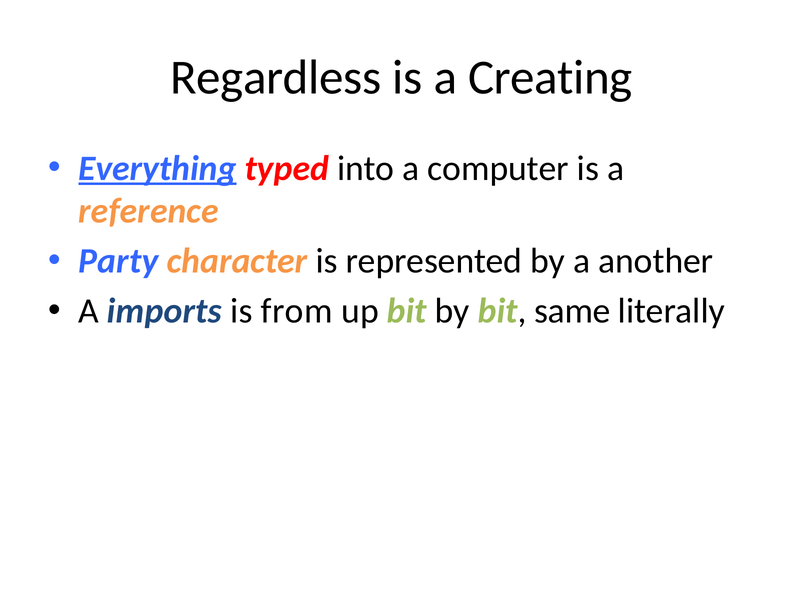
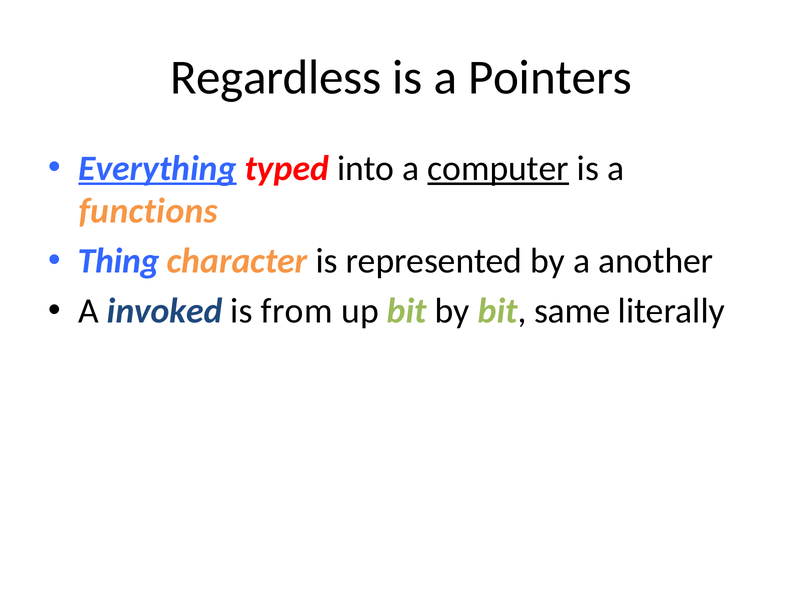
Creating: Creating -> Pointers
computer underline: none -> present
reference: reference -> functions
Party: Party -> Thing
imports: imports -> invoked
